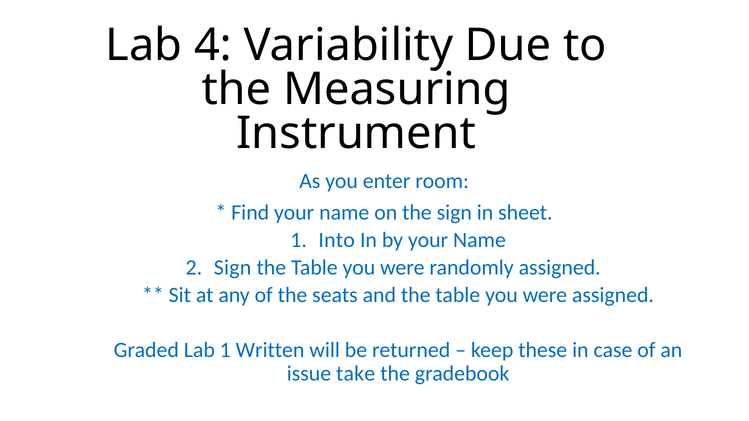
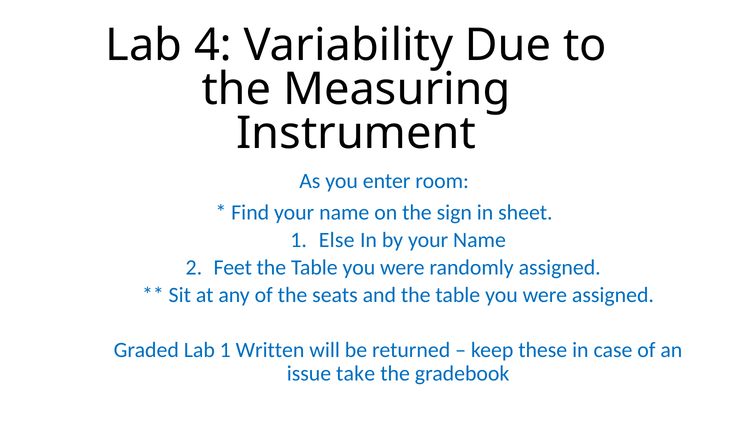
Into: Into -> Else
Sign at (233, 268): Sign -> Feet
